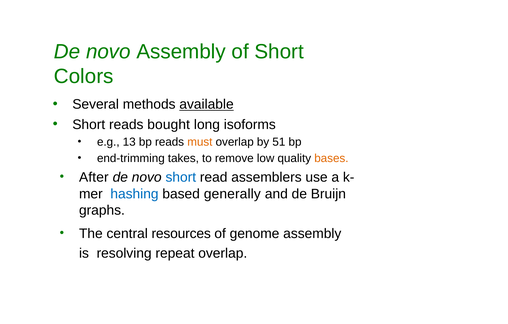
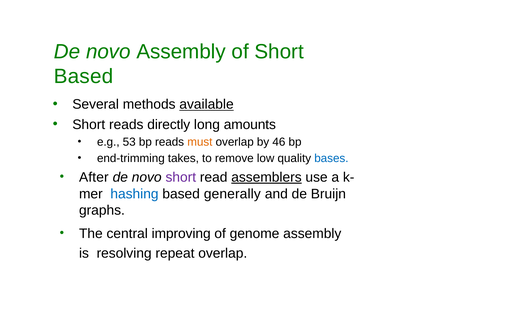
Colors at (84, 76): Colors -> Based
bought: bought -> directly
isoforms: isoforms -> amounts
13: 13 -> 53
51: 51 -> 46
bases colour: orange -> blue
short at (181, 177) colour: blue -> purple
assemblers underline: none -> present
resources: resources -> improving
